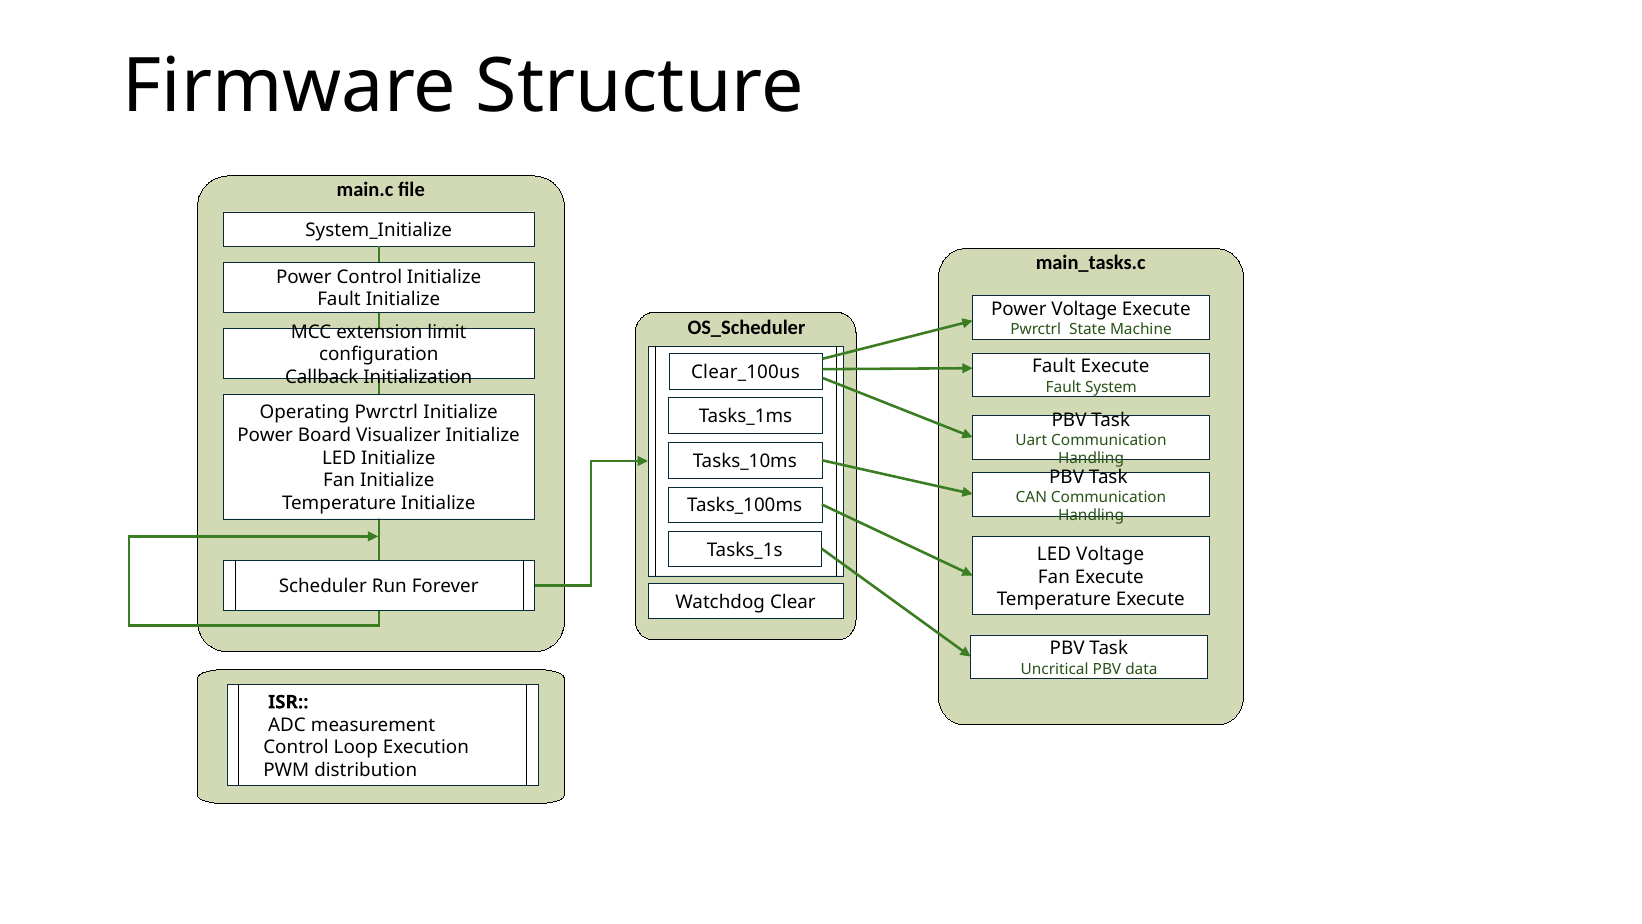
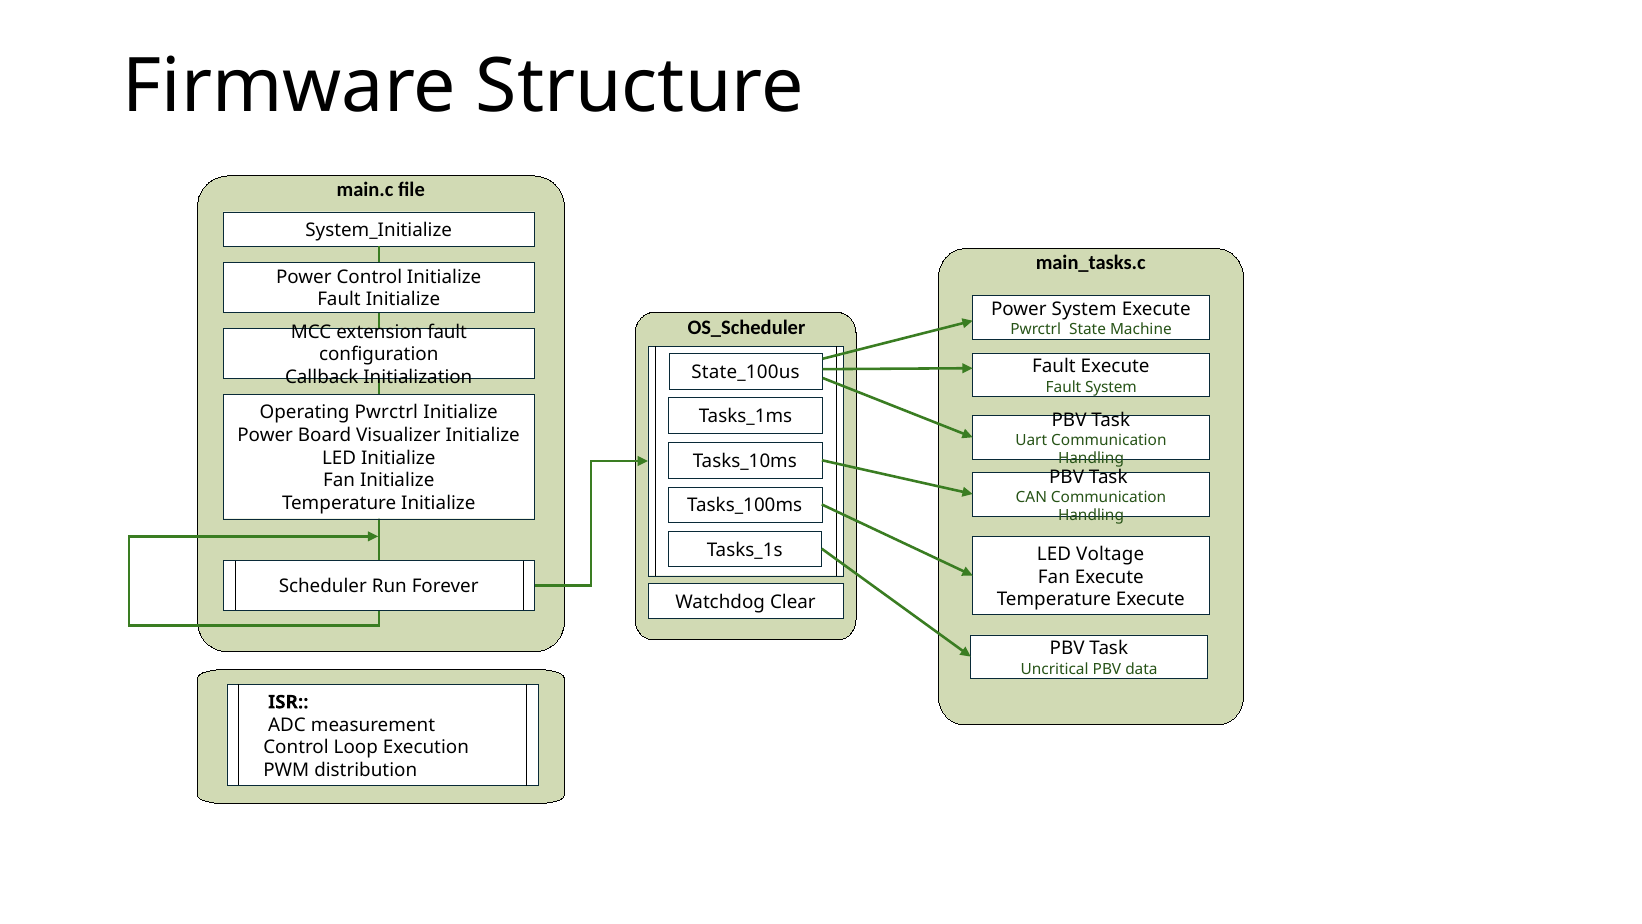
Power Voltage: Voltage -> System
extension limit: limit -> fault
Clear_100us: Clear_100us -> State_100us
